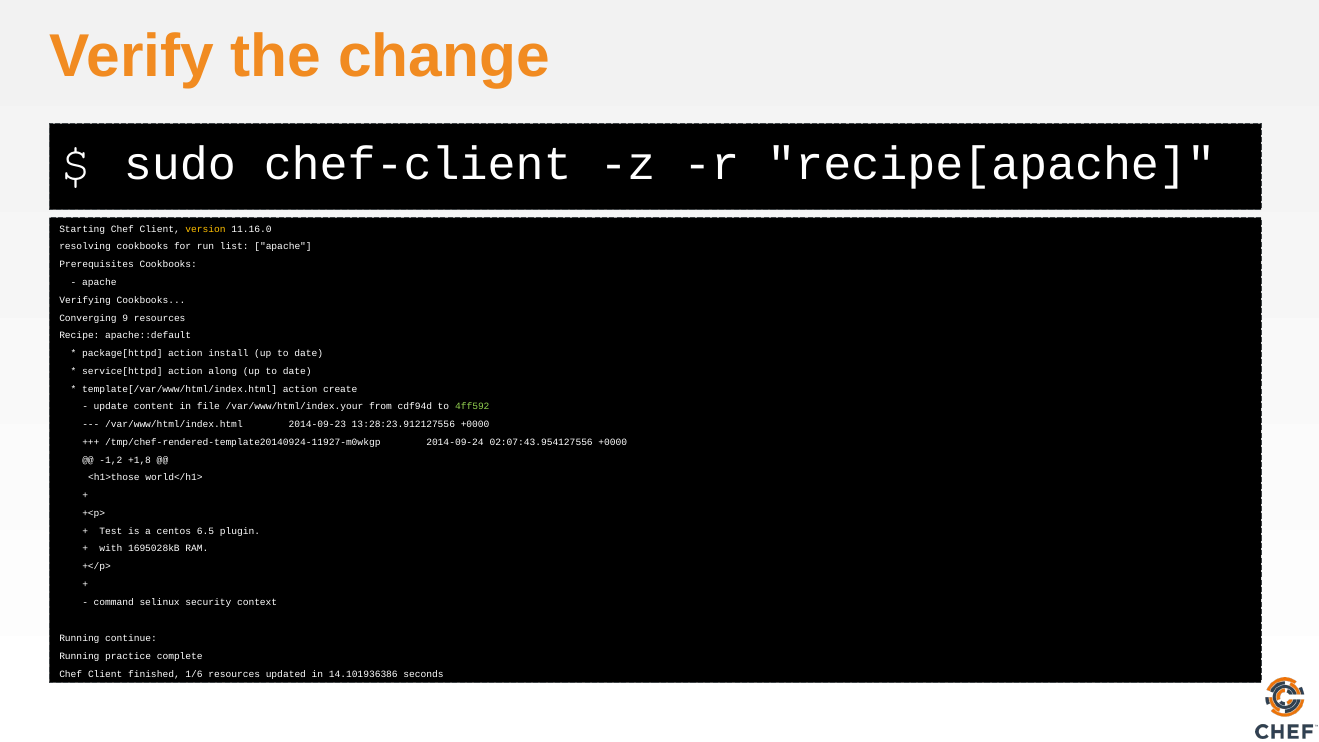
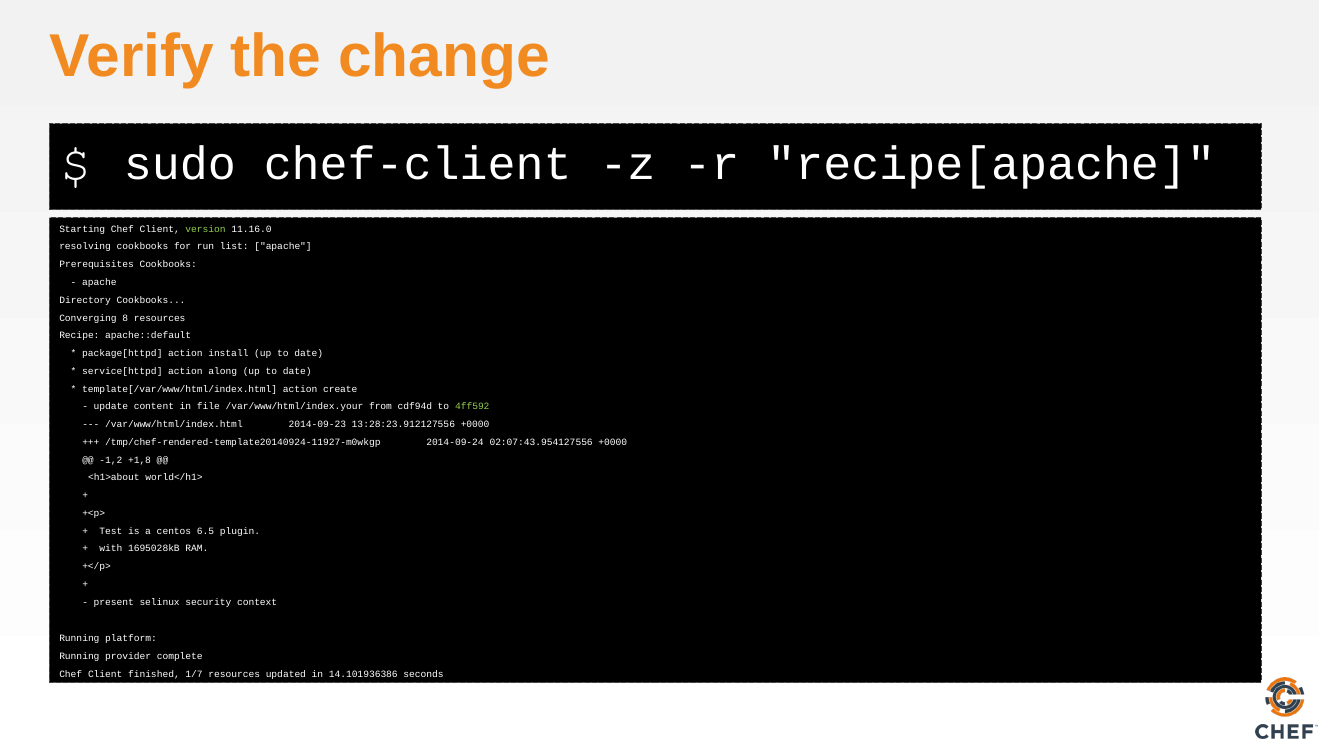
version colour: yellow -> light green
Verifying: Verifying -> Directory
9: 9 -> 8
<h1>those: <h1>those -> <h1>about
command: command -> present
continue: continue -> platform
practice: practice -> provider
1/6: 1/6 -> 1/7
